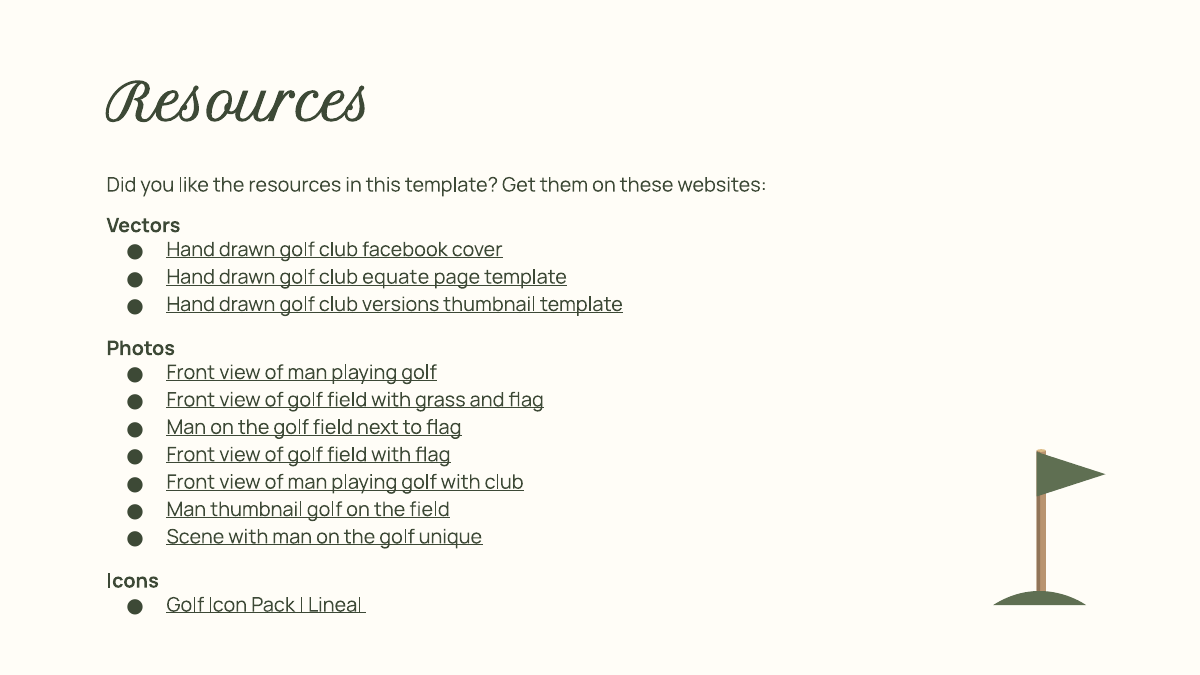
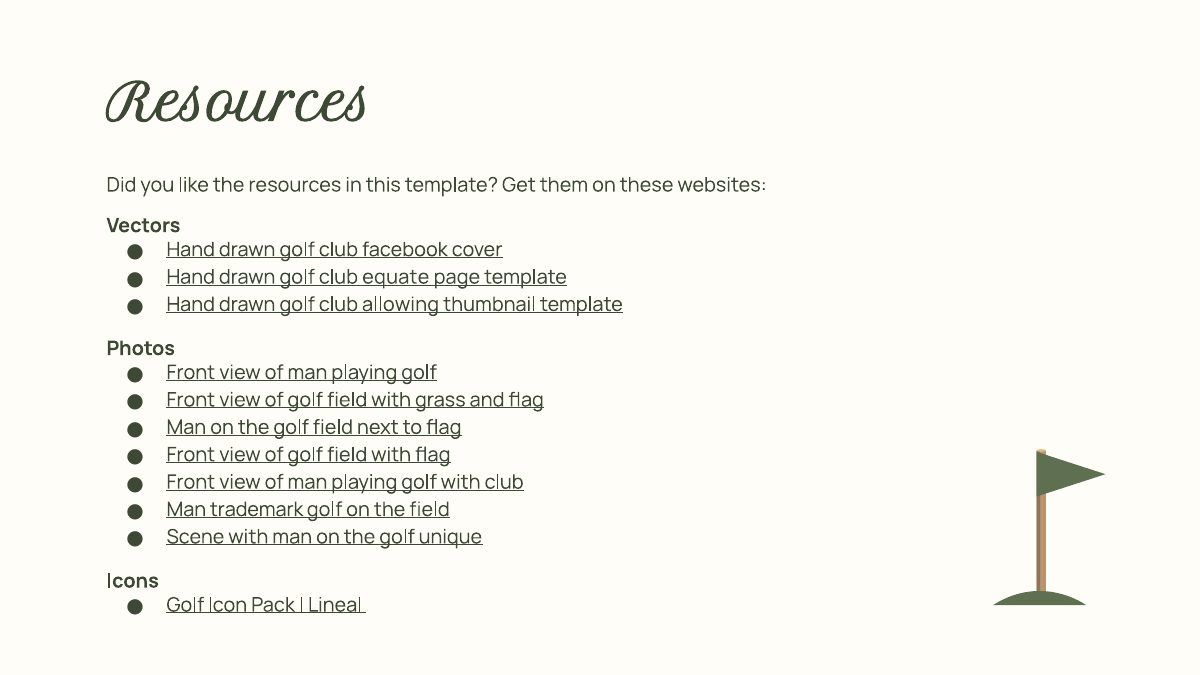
versions: versions -> allowing
Man thumbnail: thumbnail -> trademark
